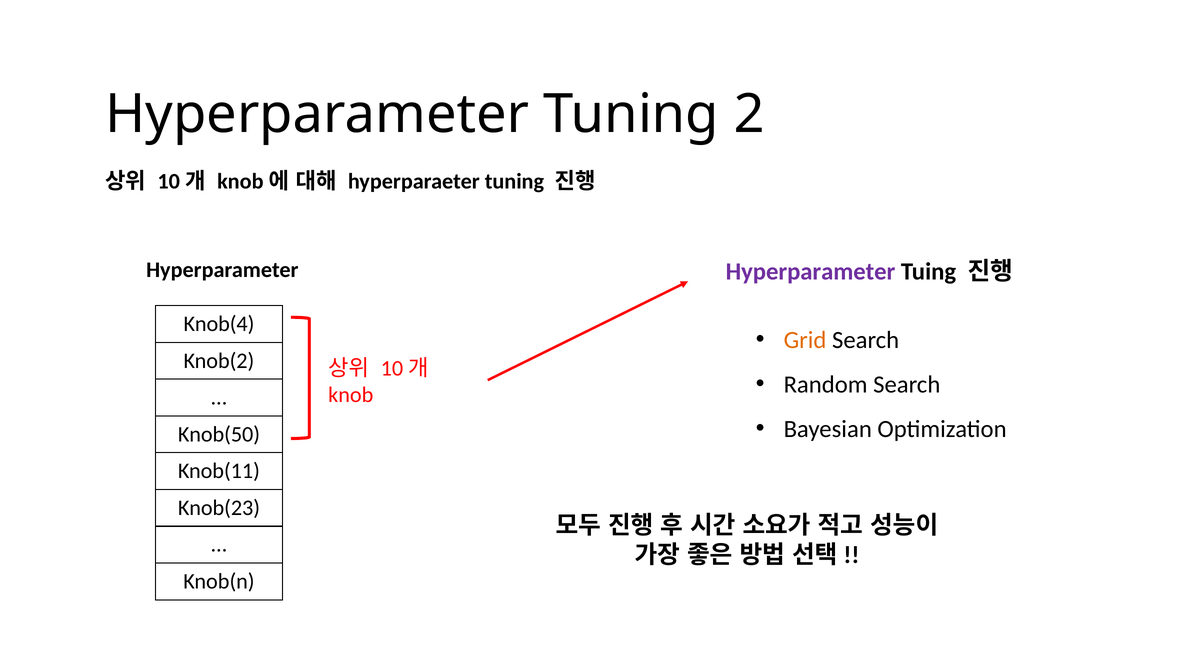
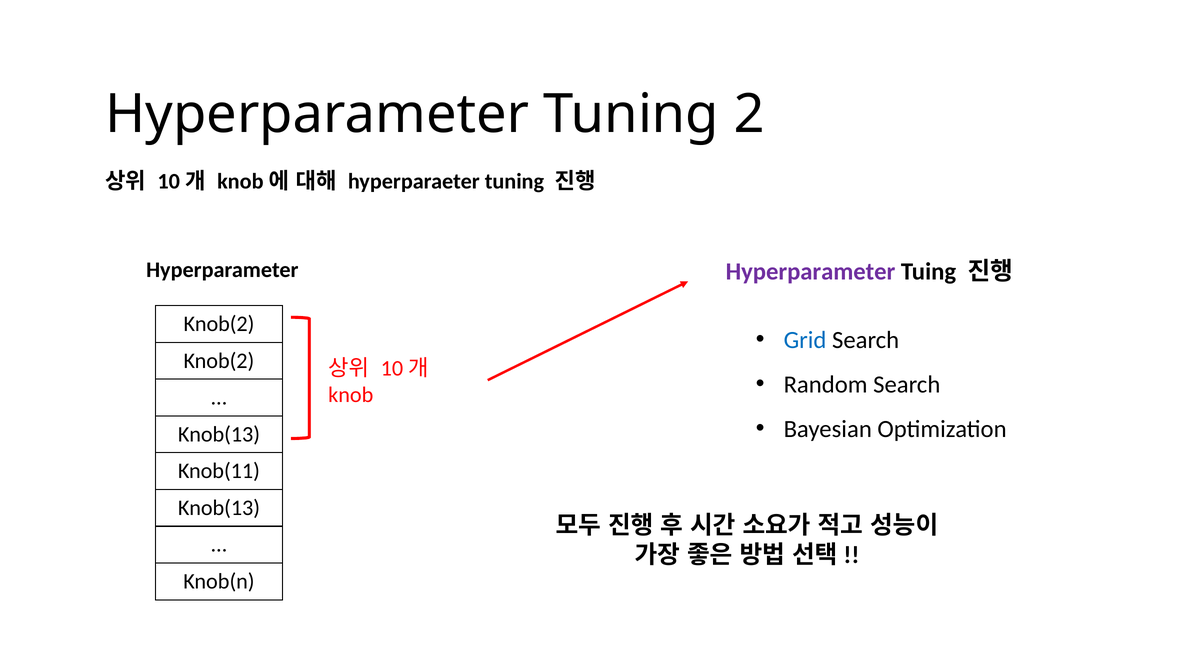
Knob(4 at (219, 324): Knob(4 -> Knob(2
Grid colour: orange -> blue
Knob(50 at (219, 434): Knob(50 -> Knob(13
Knob(23 at (219, 507): Knob(23 -> Knob(13
